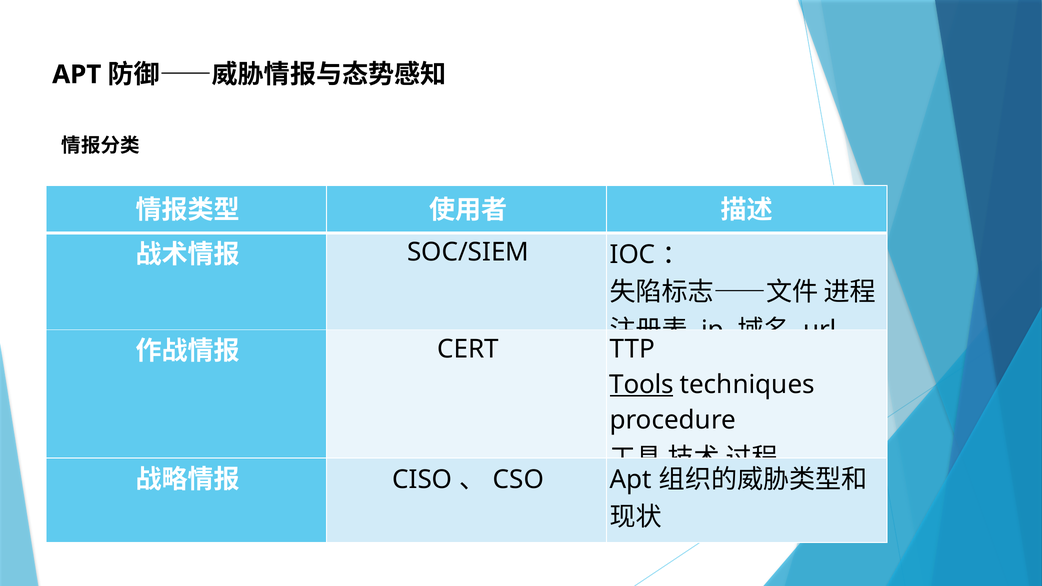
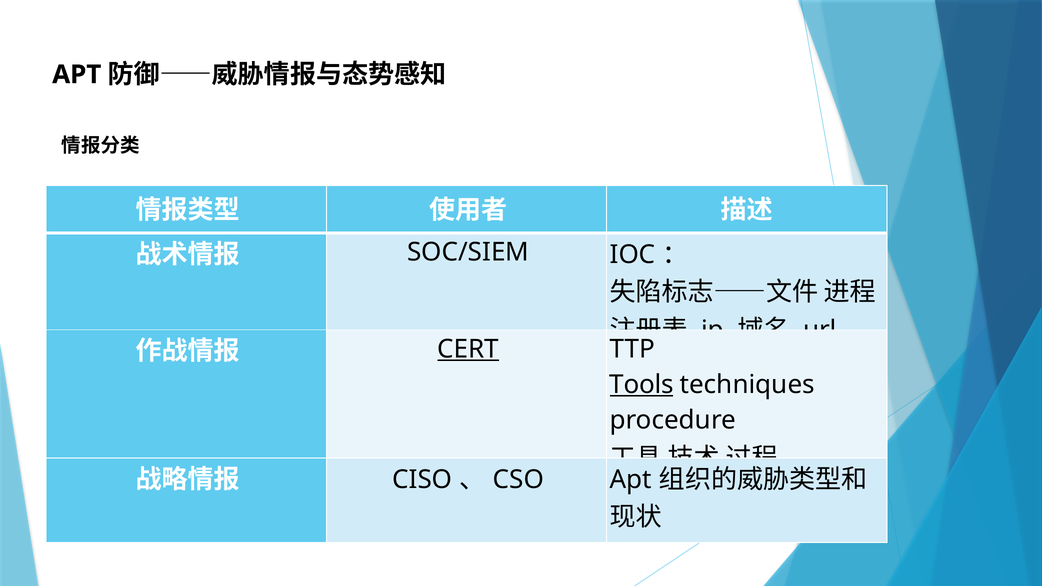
CERT underline: none -> present
